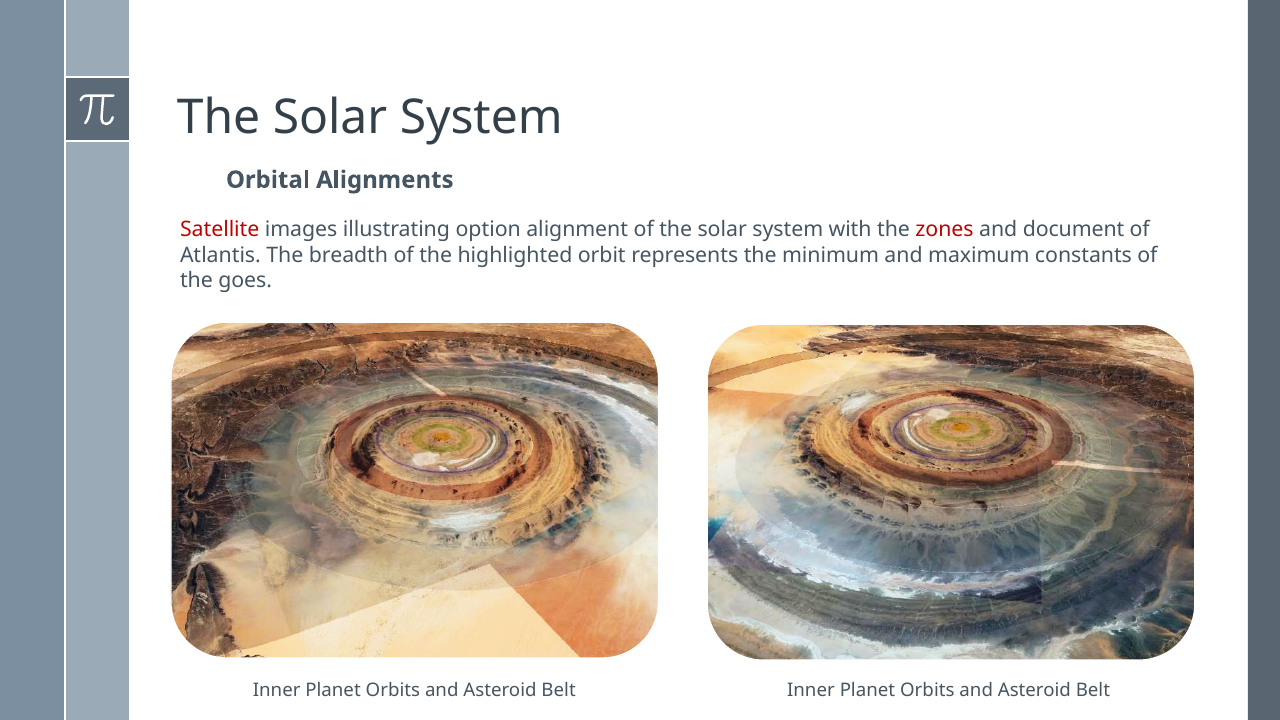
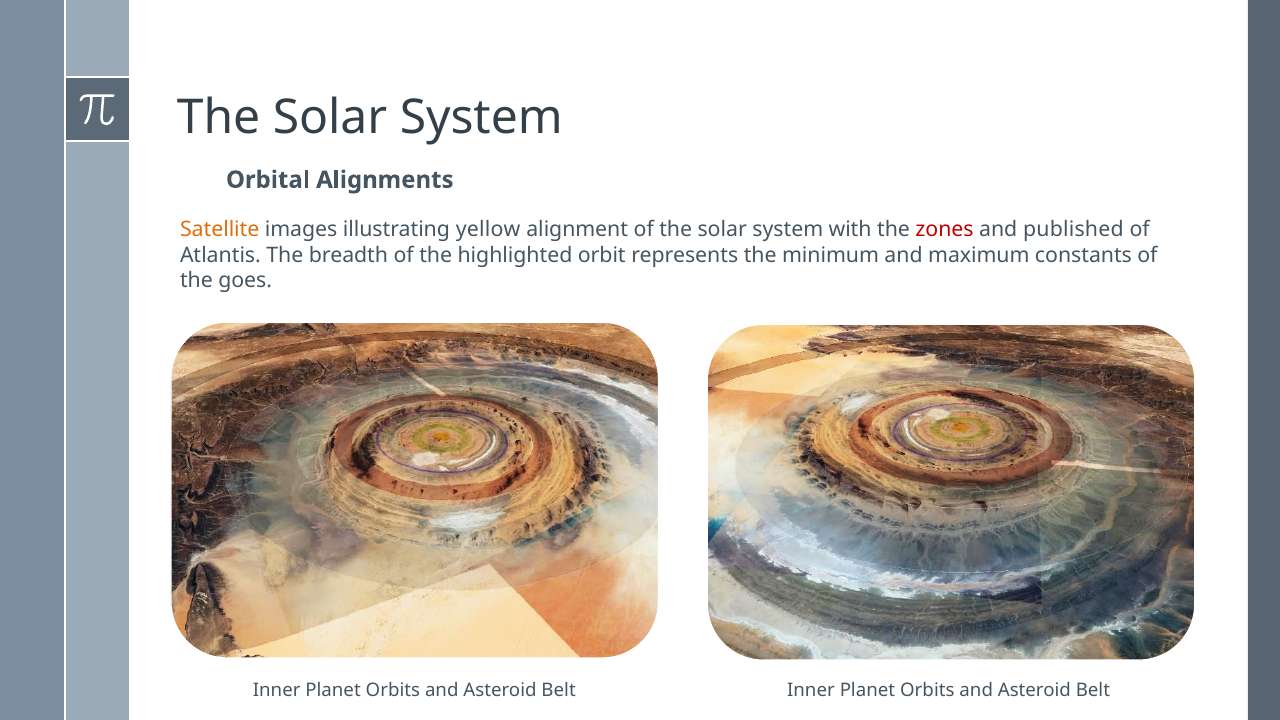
Satellite colour: red -> orange
option: option -> yellow
document: document -> published
